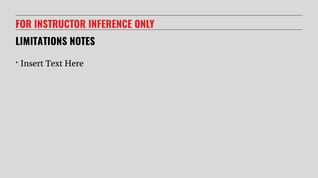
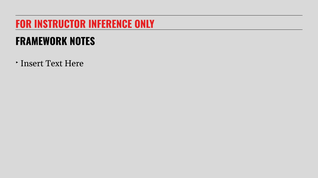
LIMITATIONS: LIMITATIONS -> FRAMEWORK
